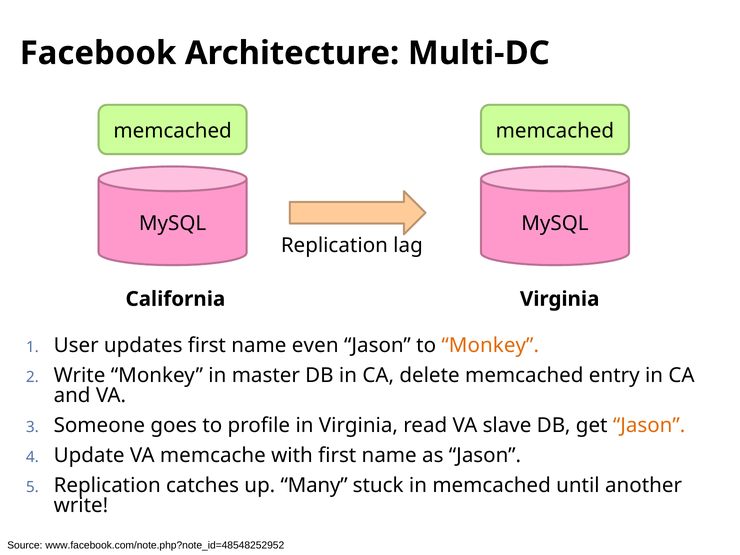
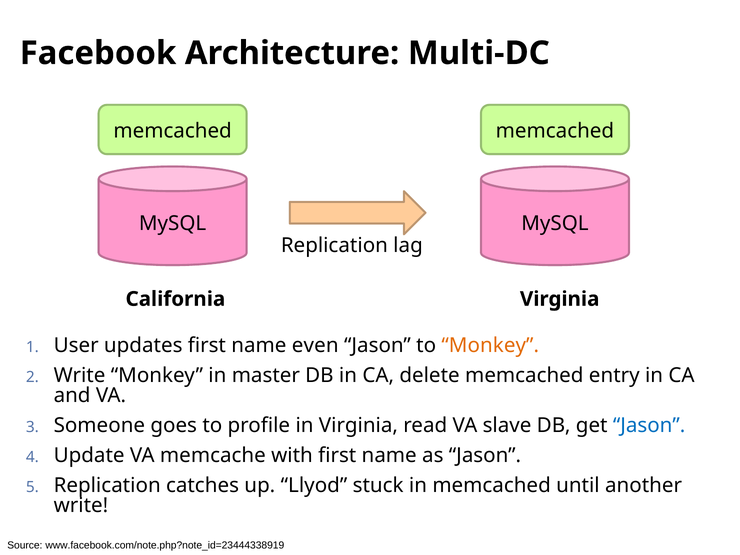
Jason at (649, 425) colour: orange -> blue
Many: Many -> Llyod
www.facebook.com/note.php?note_id=48548252952: www.facebook.com/note.php?note_id=48548252952 -> www.facebook.com/note.php?note_id=23444338919
